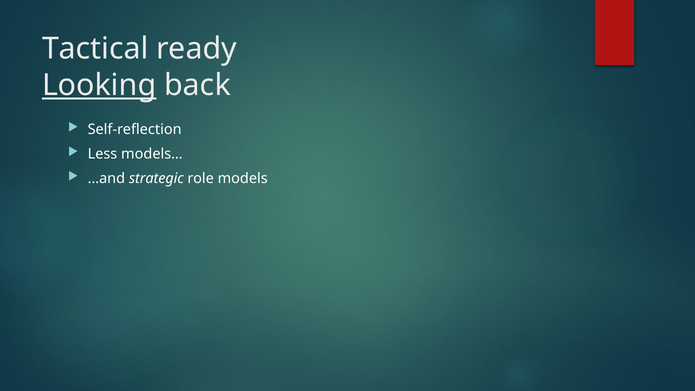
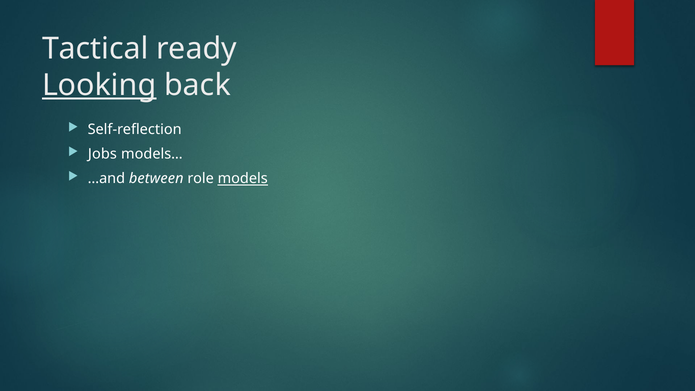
Less: Less -> Jobs
strategic: strategic -> between
models underline: none -> present
